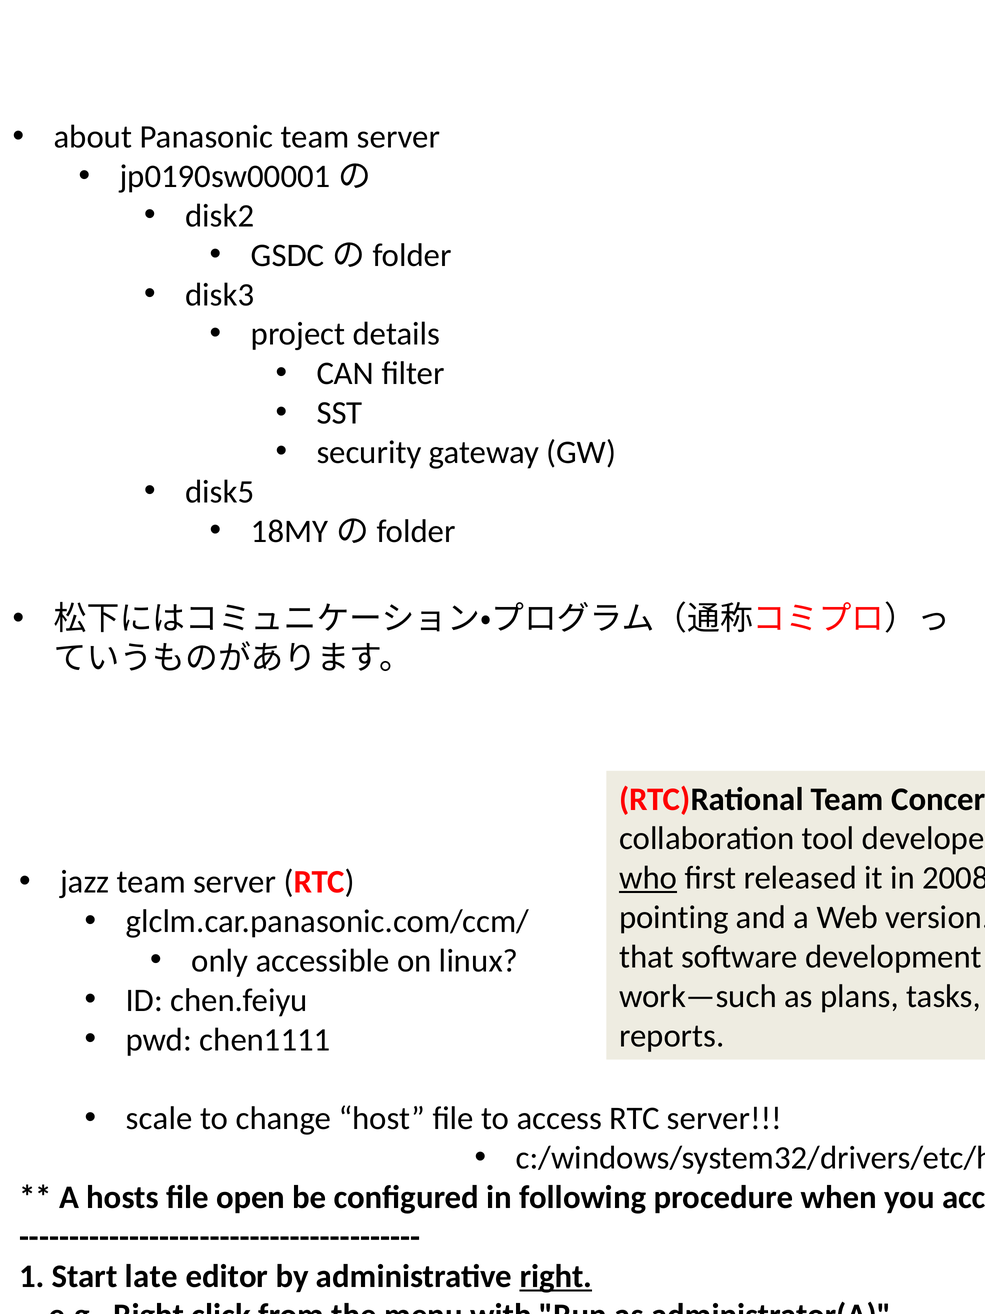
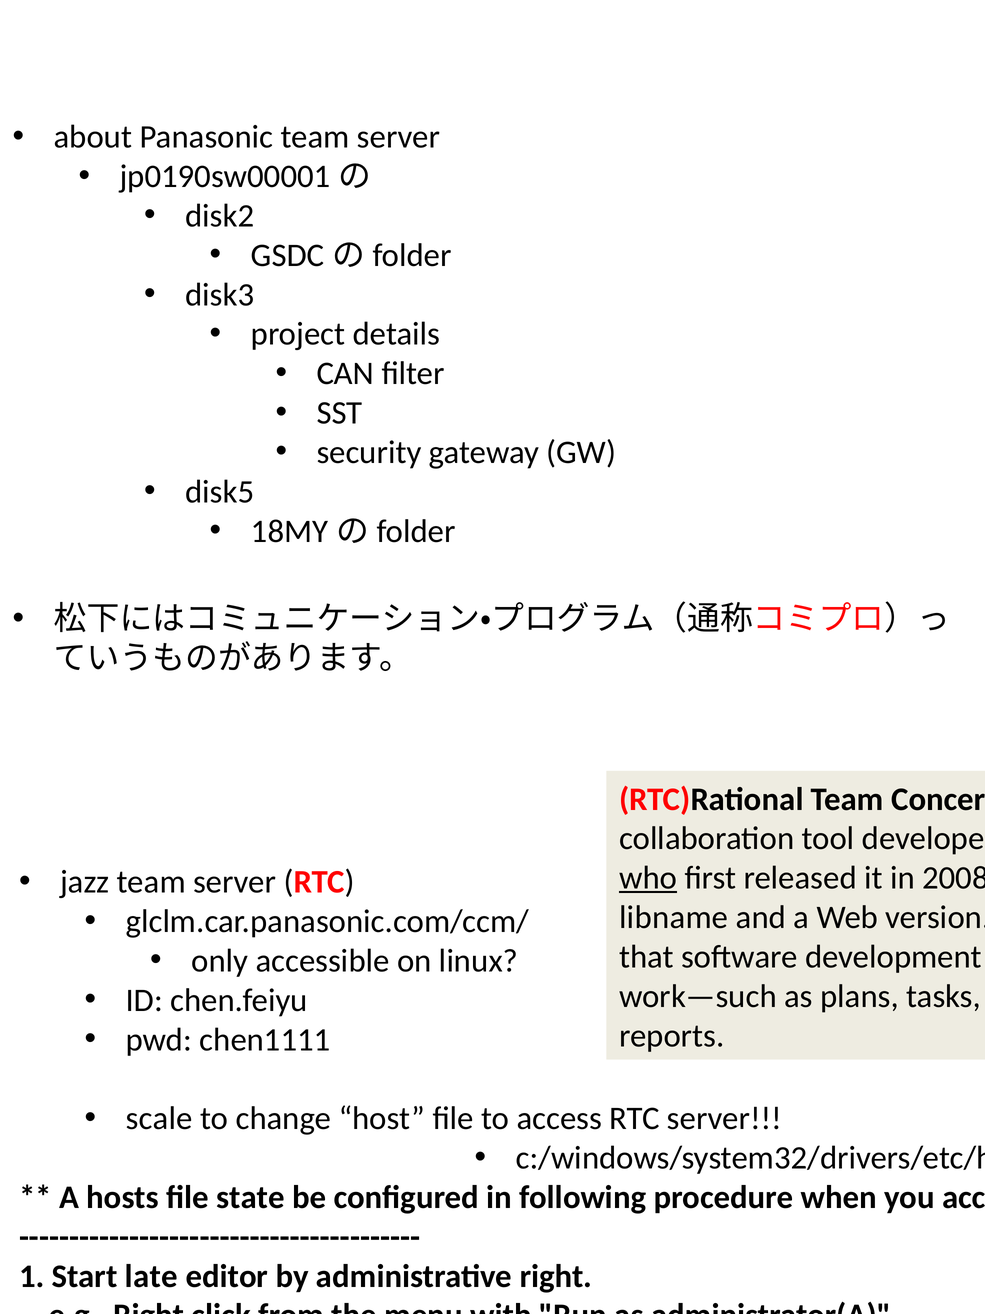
pointing: pointing -> libname
file open: open -> state
right at (556, 1276) underline: present -> none
